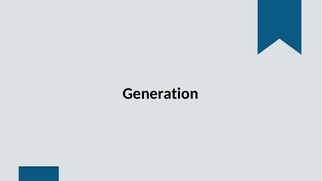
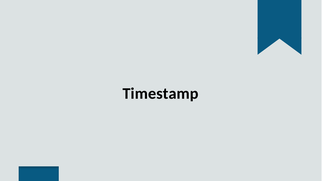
Generation: Generation -> Timestamp
